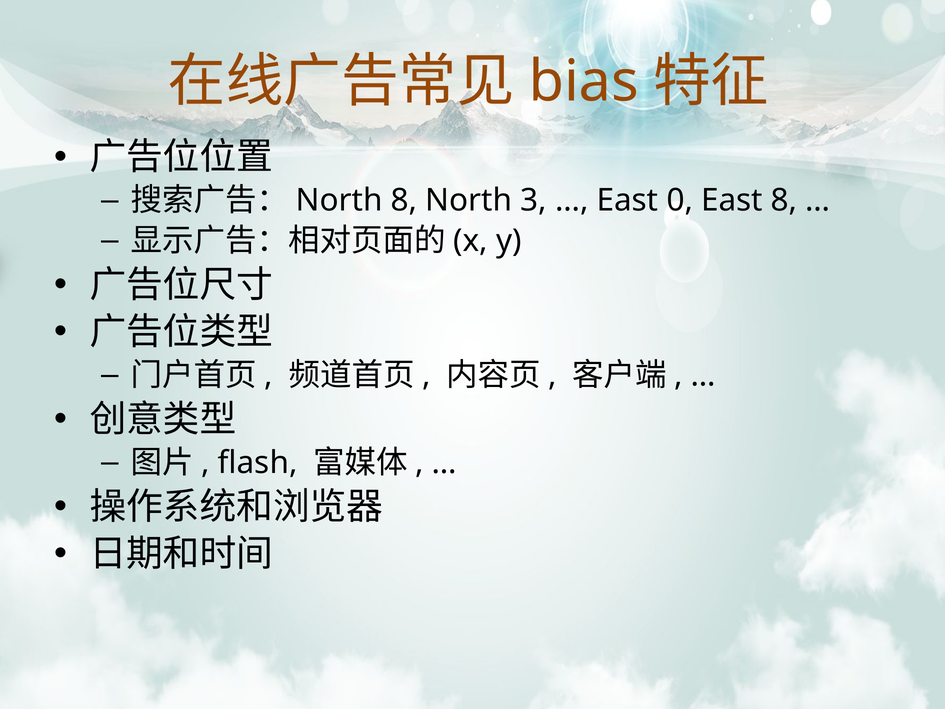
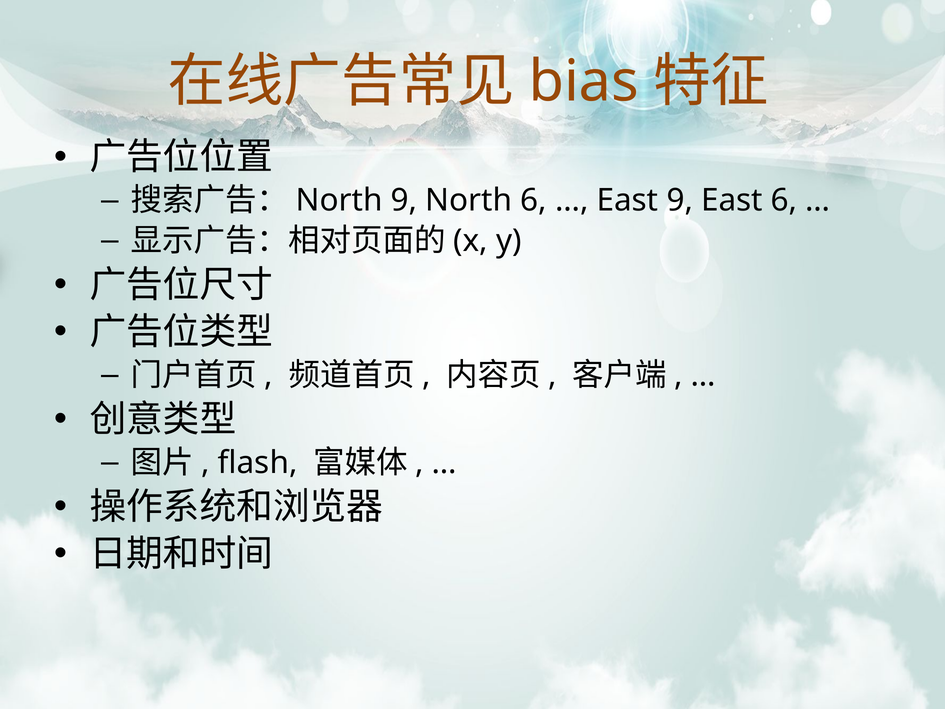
North 8: 8 -> 9
North 3: 3 -> 6
East 0: 0 -> 9
East 8: 8 -> 6
